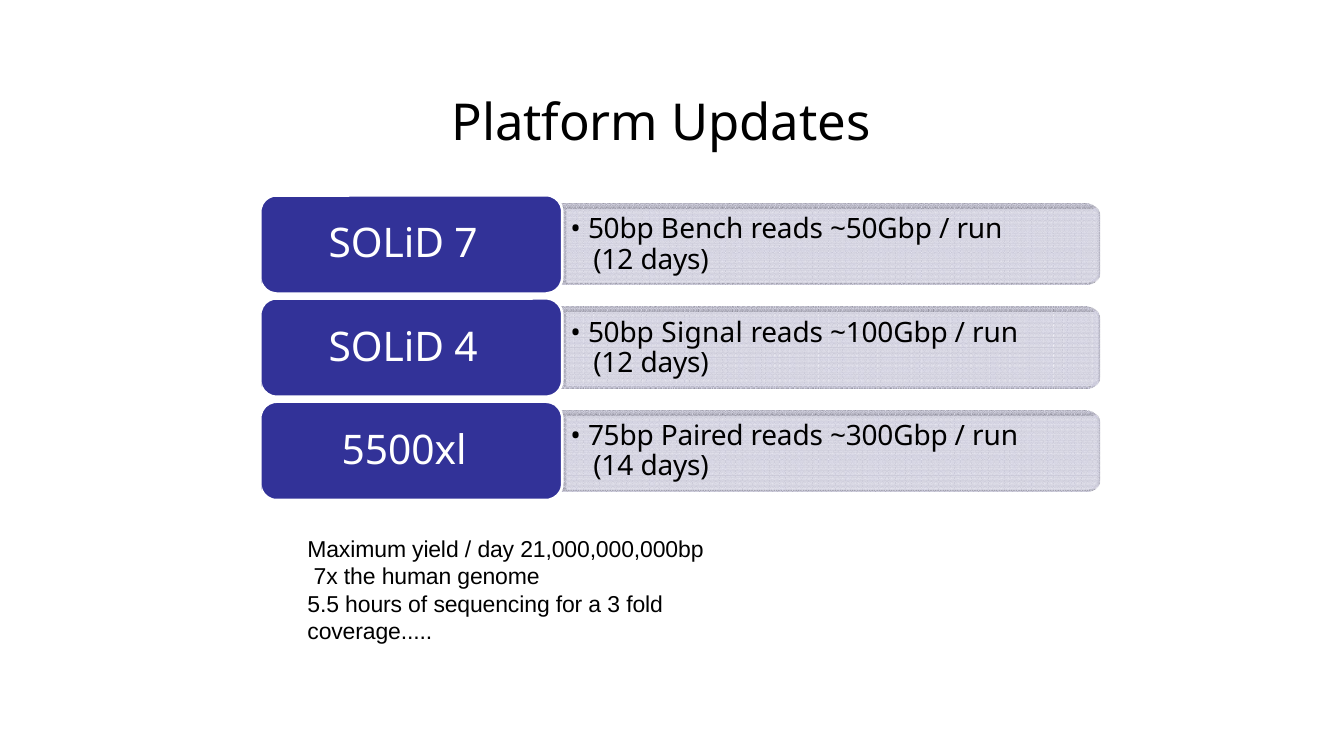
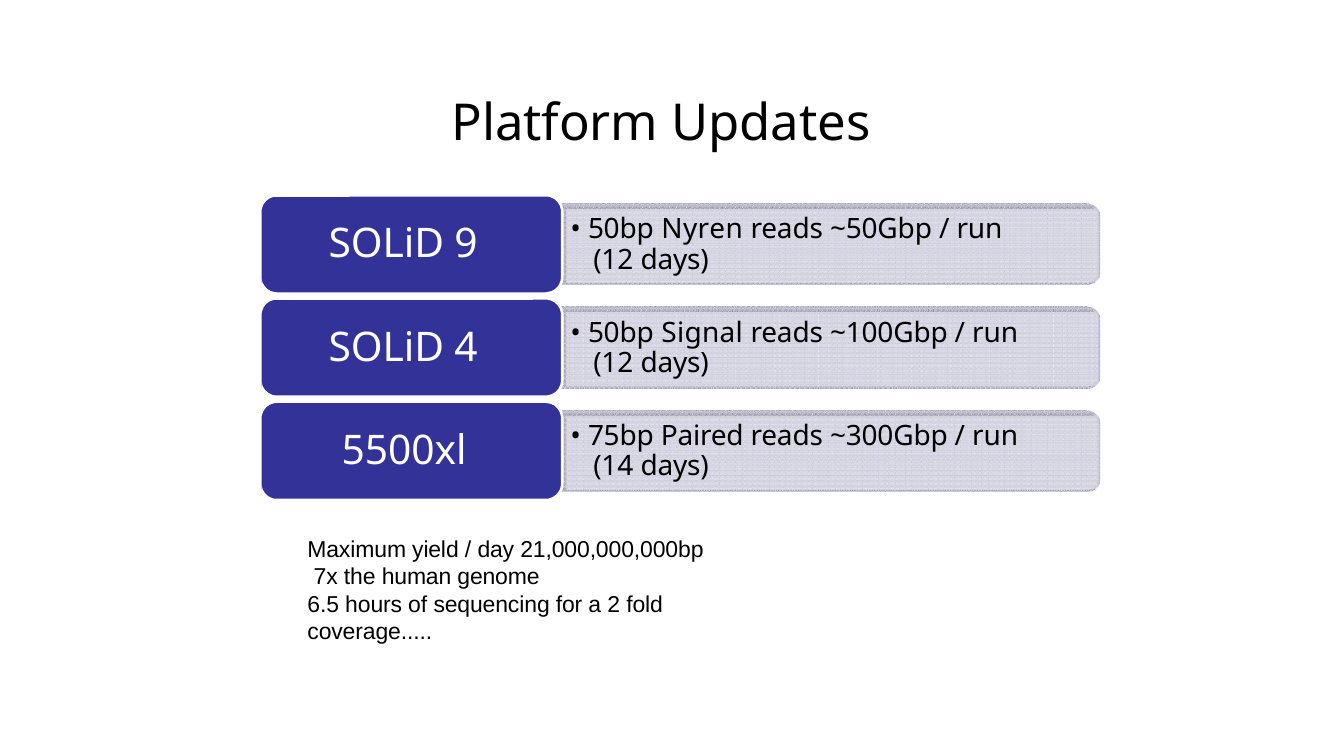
Bench: Bench -> Nyren
7: 7 -> 9
5.5: 5.5 -> 6.5
3: 3 -> 2
